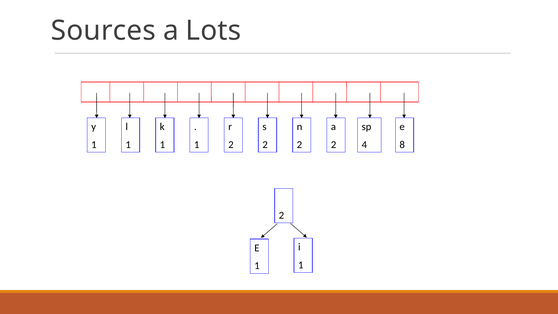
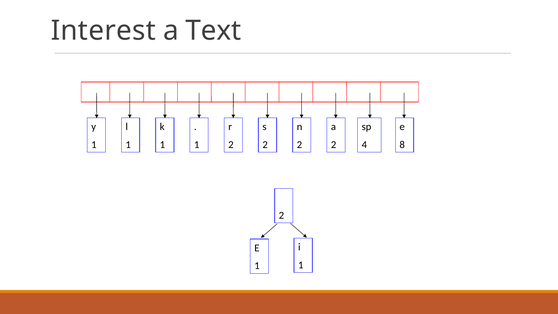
Sources: Sources -> Interest
Lots: Lots -> Text
